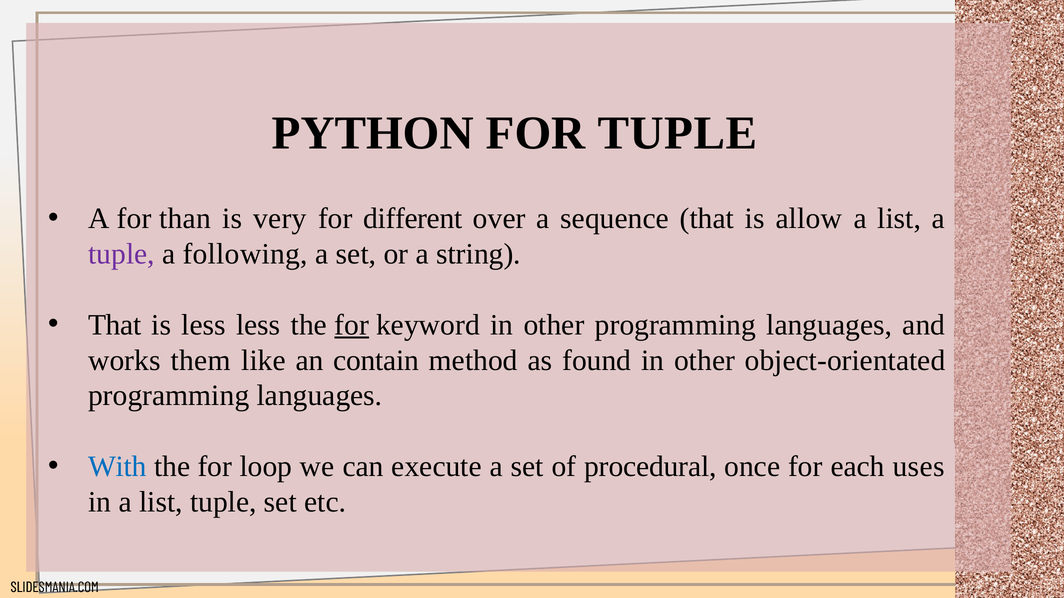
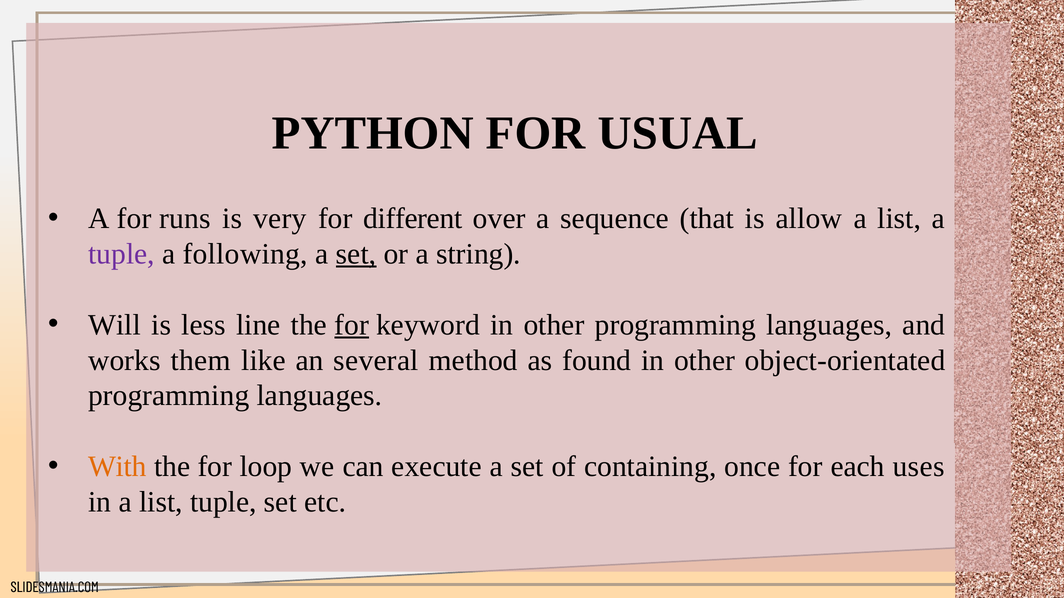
FOR TUPLE: TUPLE -> USUAL
than: than -> runs
set at (356, 254) underline: none -> present
That at (115, 325): That -> Will
less less: less -> line
contain: contain -> several
With colour: blue -> orange
procedural: procedural -> containing
